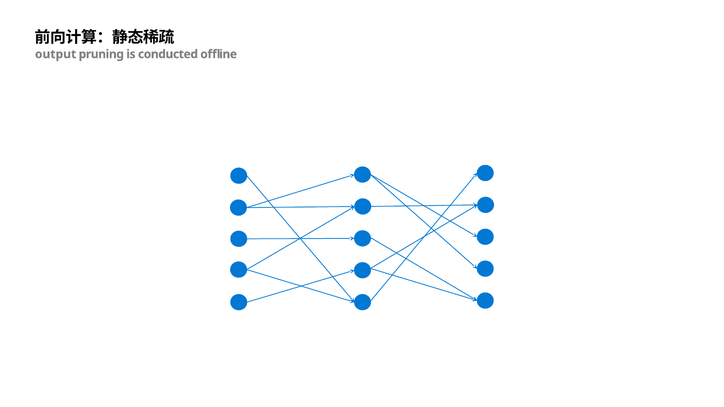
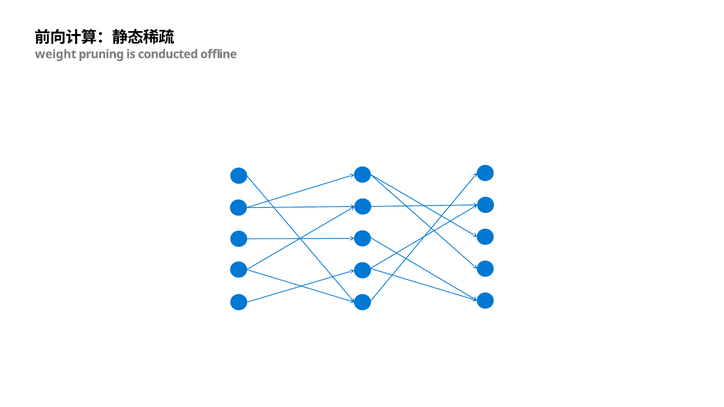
output: output -> weight
